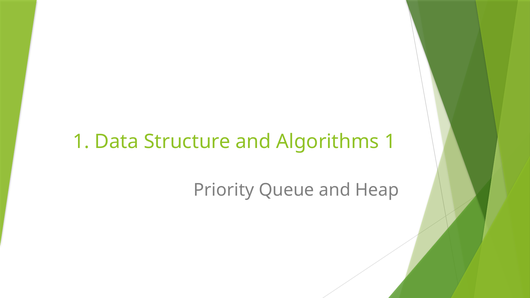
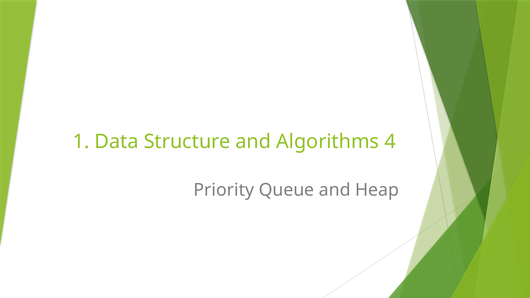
Algorithms 1: 1 -> 4
